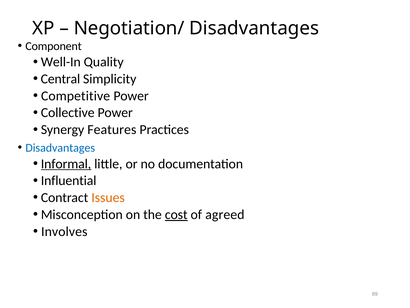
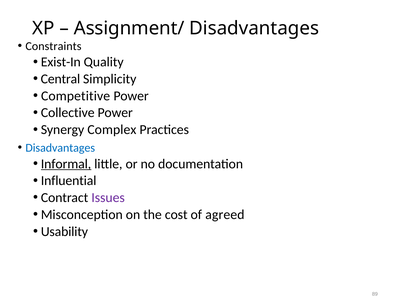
Negotiation/: Negotiation/ -> Assignment/
Component: Component -> Constraints
Well-In: Well-In -> Exist-In
Features: Features -> Complex
Issues colour: orange -> purple
cost underline: present -> none
Involves: Involves -> Usability
